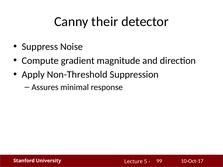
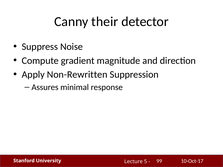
Non-Threshold: Non-Threshold -> Non-Rewritten
